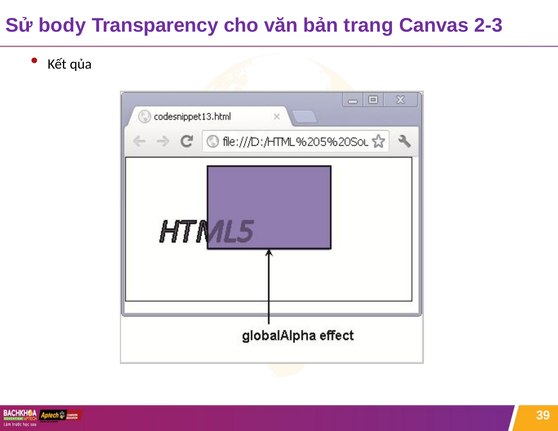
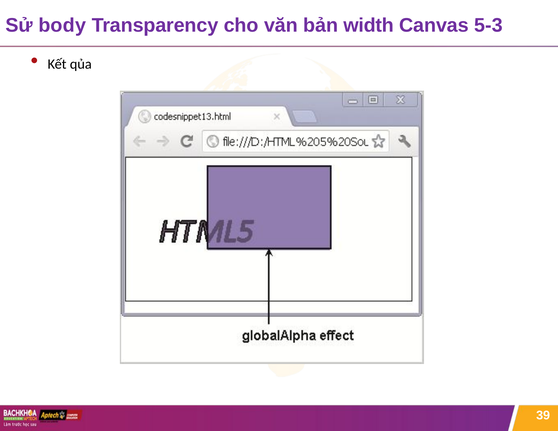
trang: trang -> width
2-3: 2-3 -> 5-3
